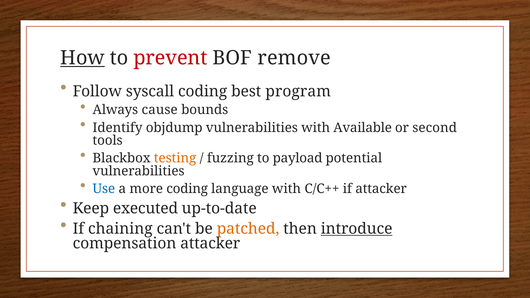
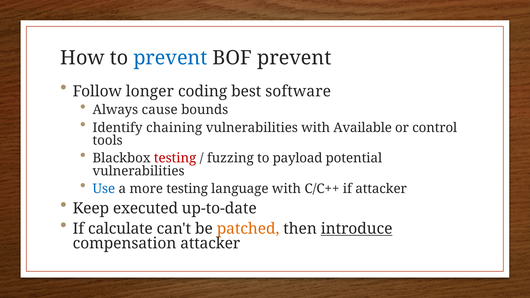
How underline: present -> none
prevent at (170, 58) colour: red -> blue
BOF remove: remove -> prevent
syscall: syscall -> longer
program: program -> software
objdump: objdump -> chaining
second: second -> control
testing at (175, 158) colour: orange -> red
more coding: coding -> testing
chaining: chaining -> calculate
